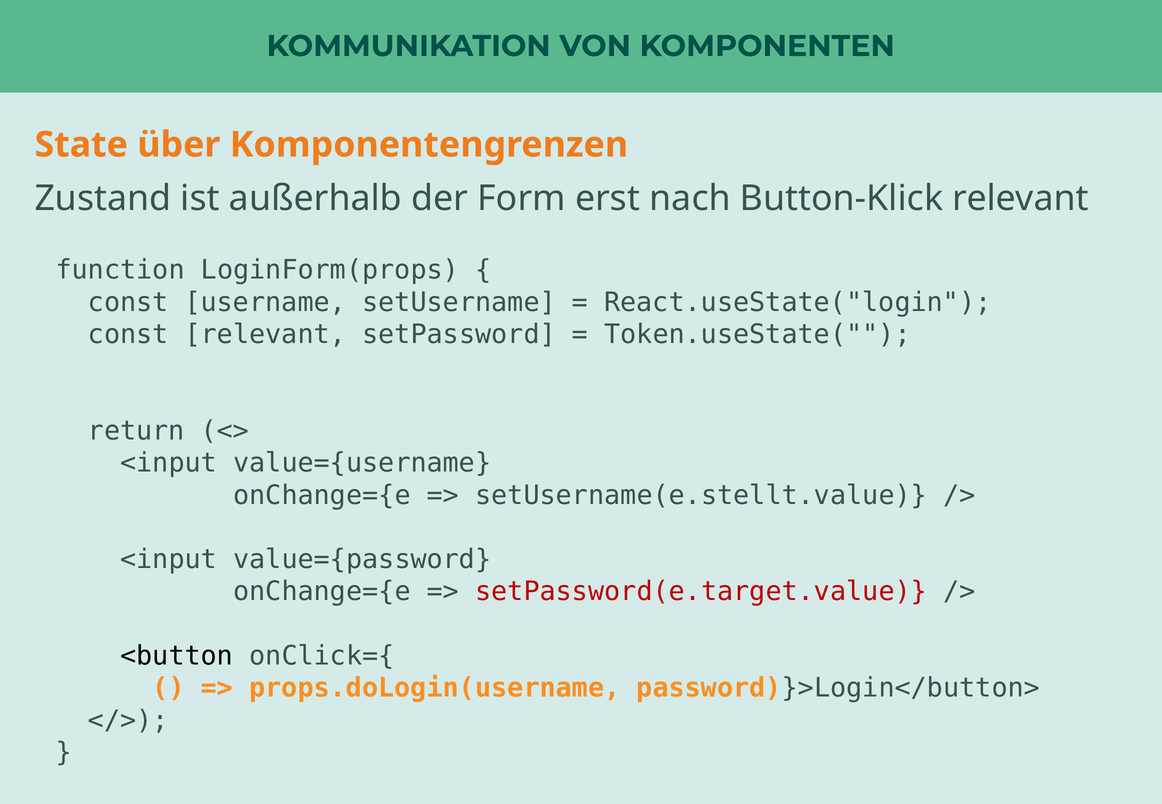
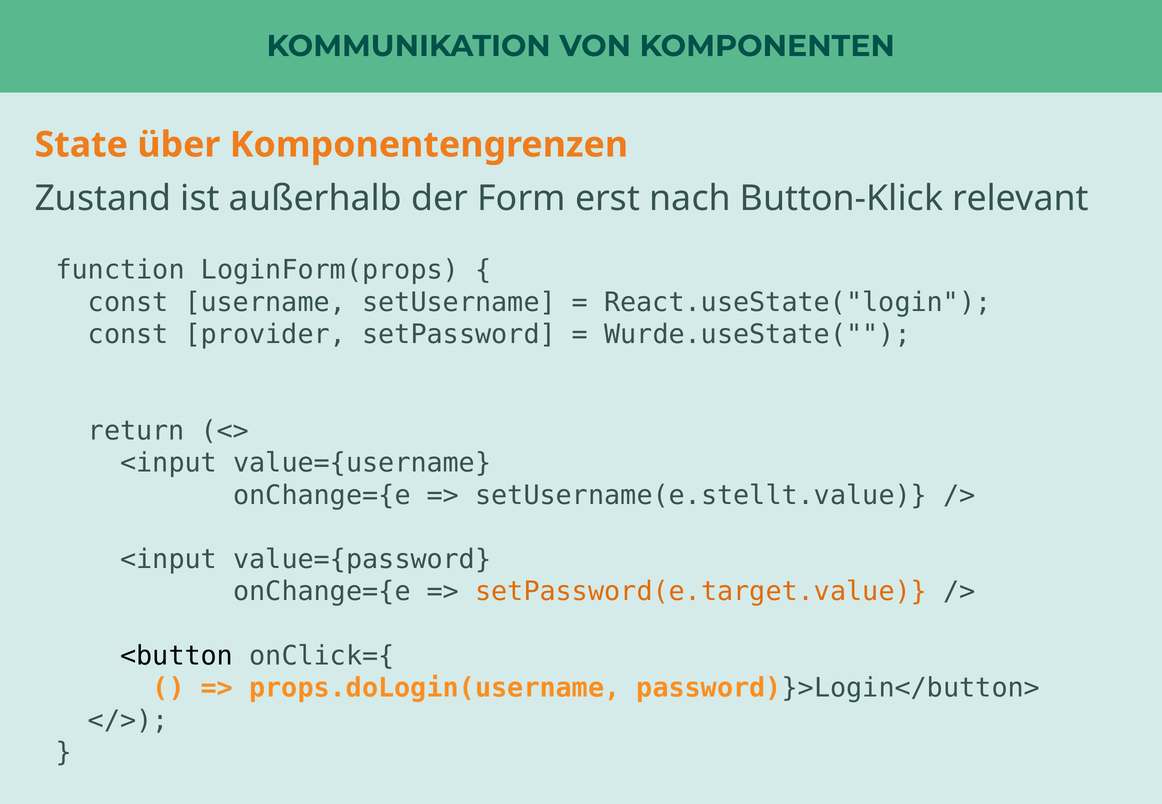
const relevant: relevant -> provider
Token.useState(: Token.useState( -> Wurde.useState(
setPassword(e.target.value colour: red -> orange
